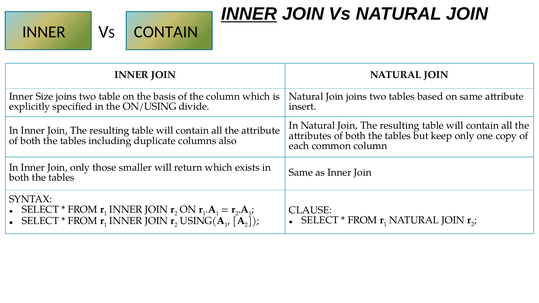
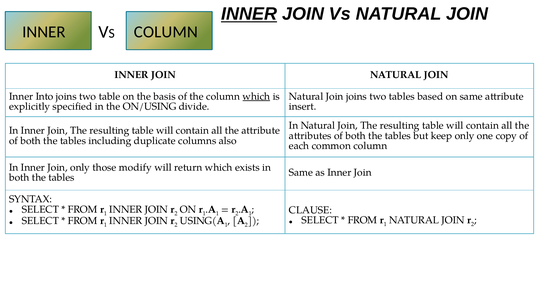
INNER CONTAIN: CONTAIN -> COLUMN
Size: Size -> Into
which at (256, 96) underline: none -> present
smaller: smaller -> modify
